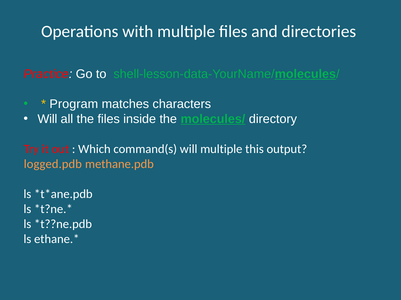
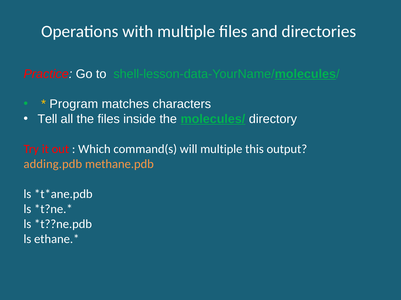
Will at (47, 119): Will -> Tell
logged.pdb: logged.pdb -> adding.pdb
